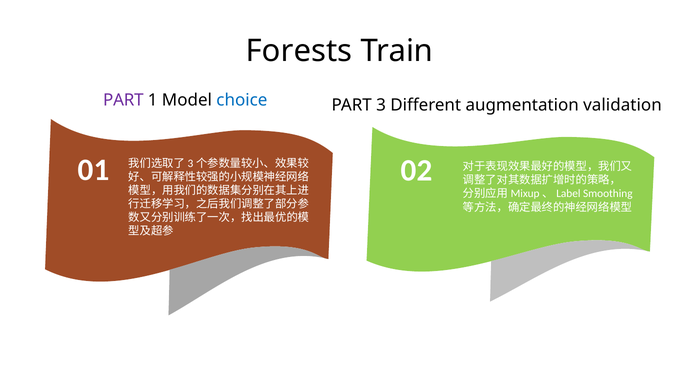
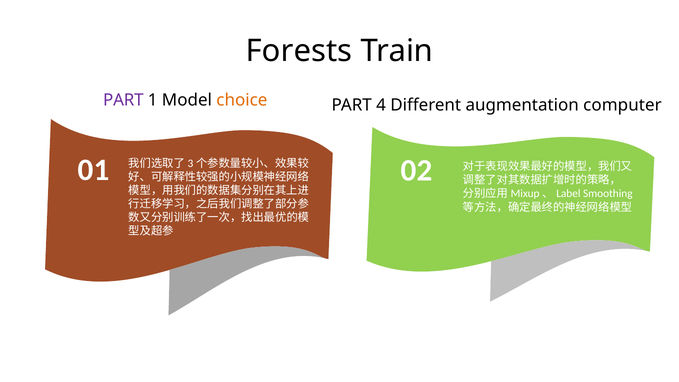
choice colour: blue -> orange
3: 3 -> 4
validation: validation -> computer
